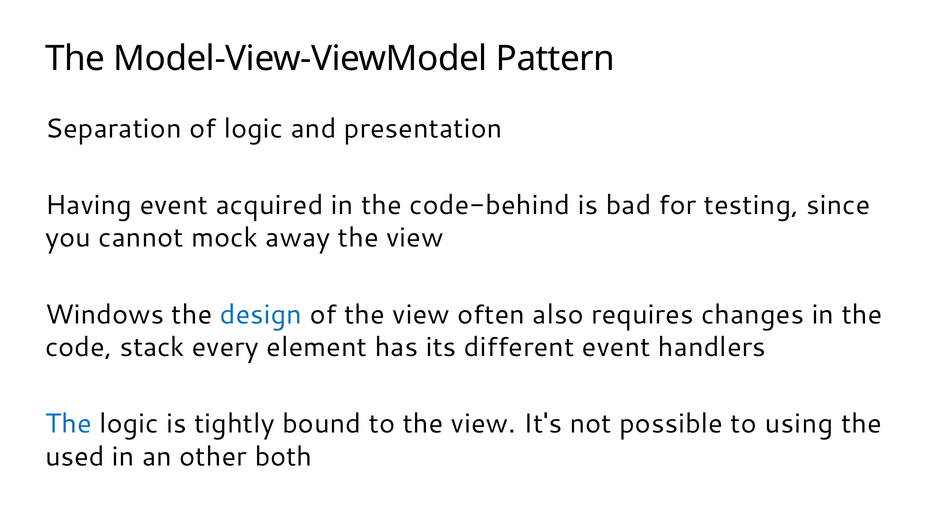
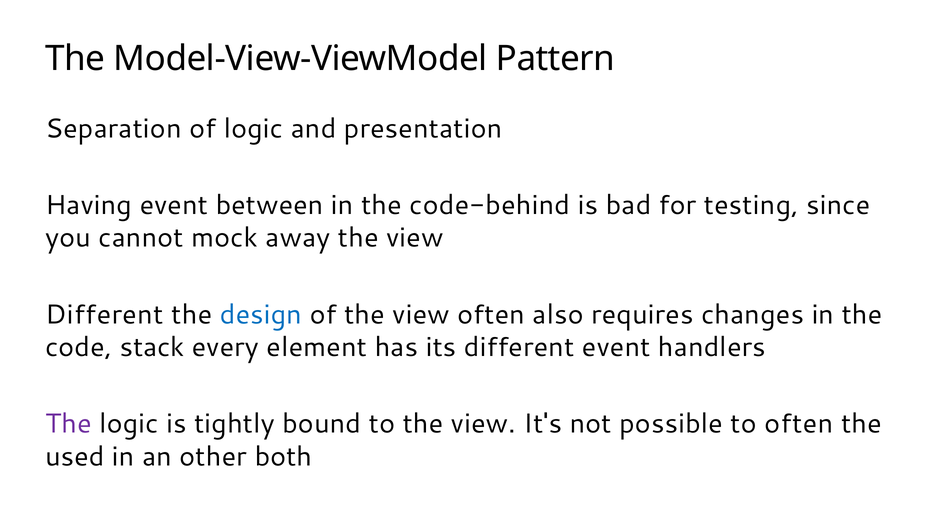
acquired: acquired -> between
Windows at (105, 315): Windows -> Different
The at (68, 424) colour: blue -> purple
to using: using -> often
